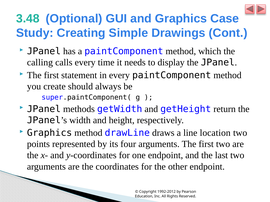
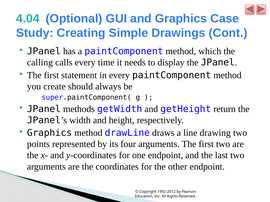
3.48: 3.48 -> 4.04
location: location -> drawing
